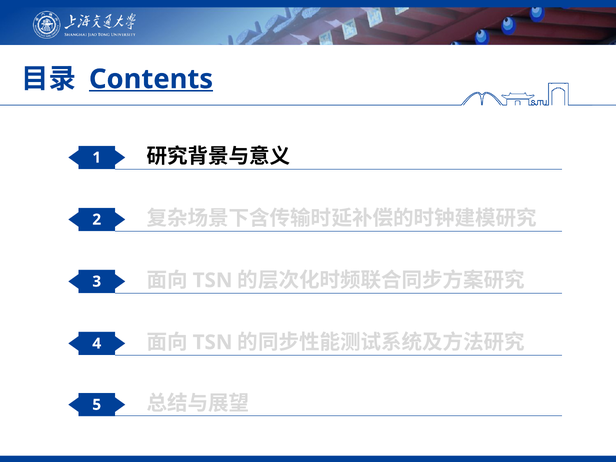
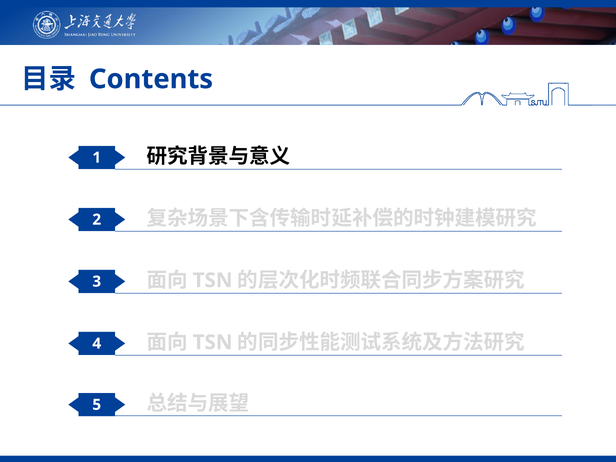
Contents underline: present -> none
